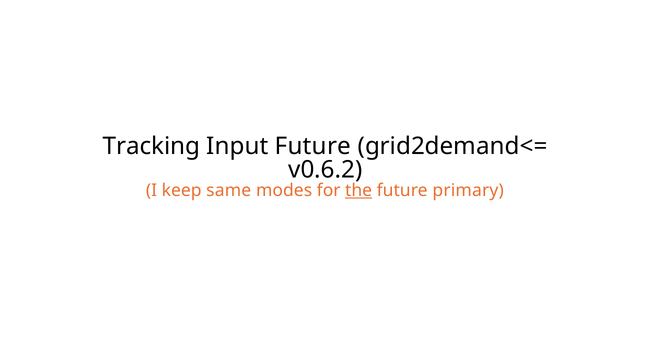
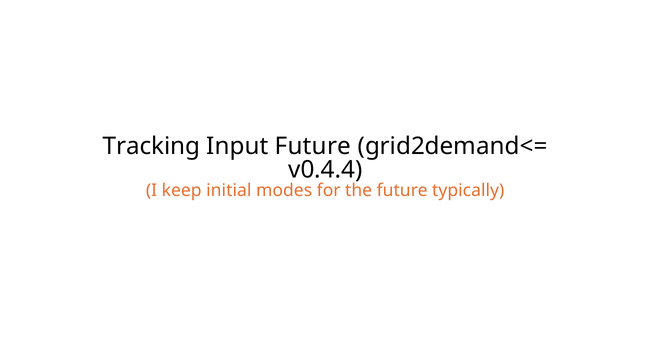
v0.6.2: v0.6.2 -> v0.4.4
same: same -> initial
the underline: present -> none
primary: primary -> typically
